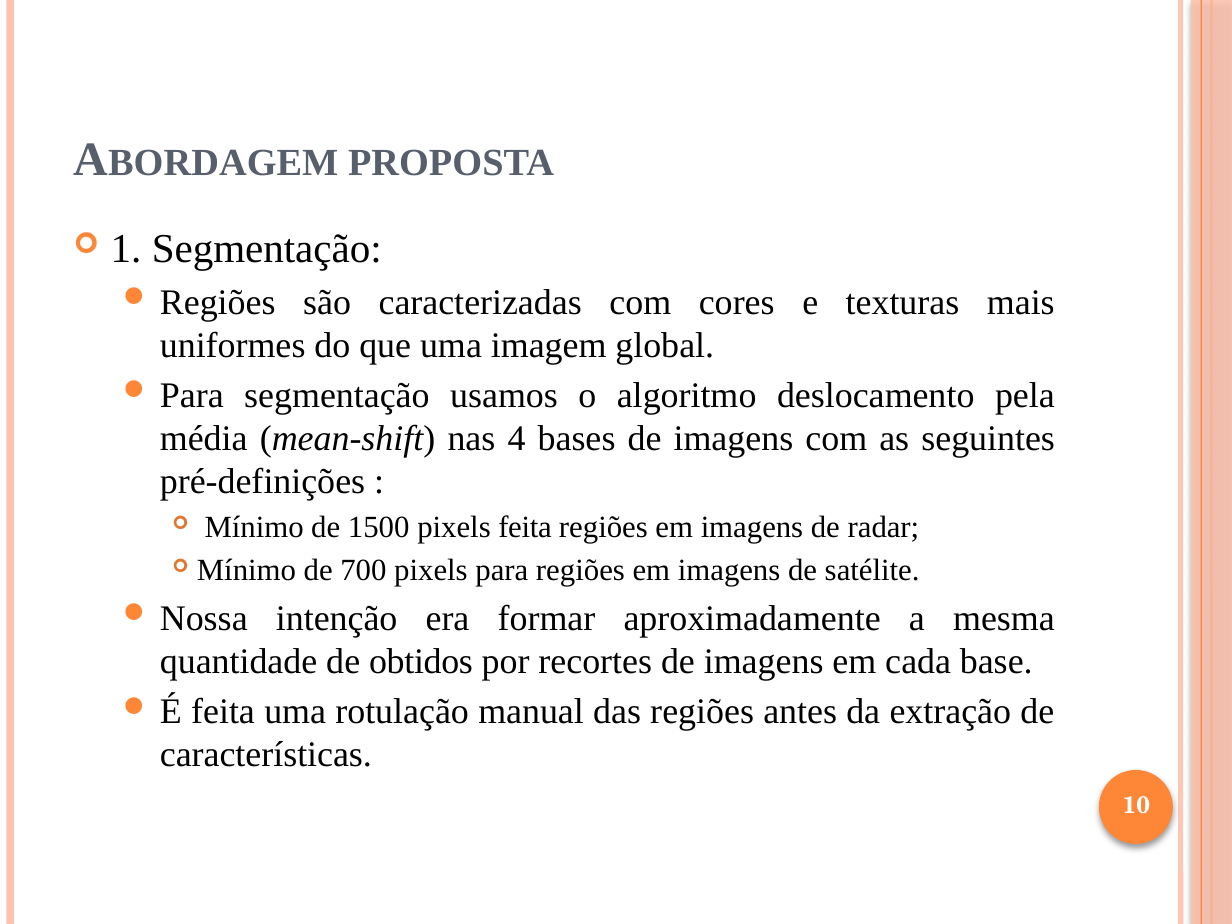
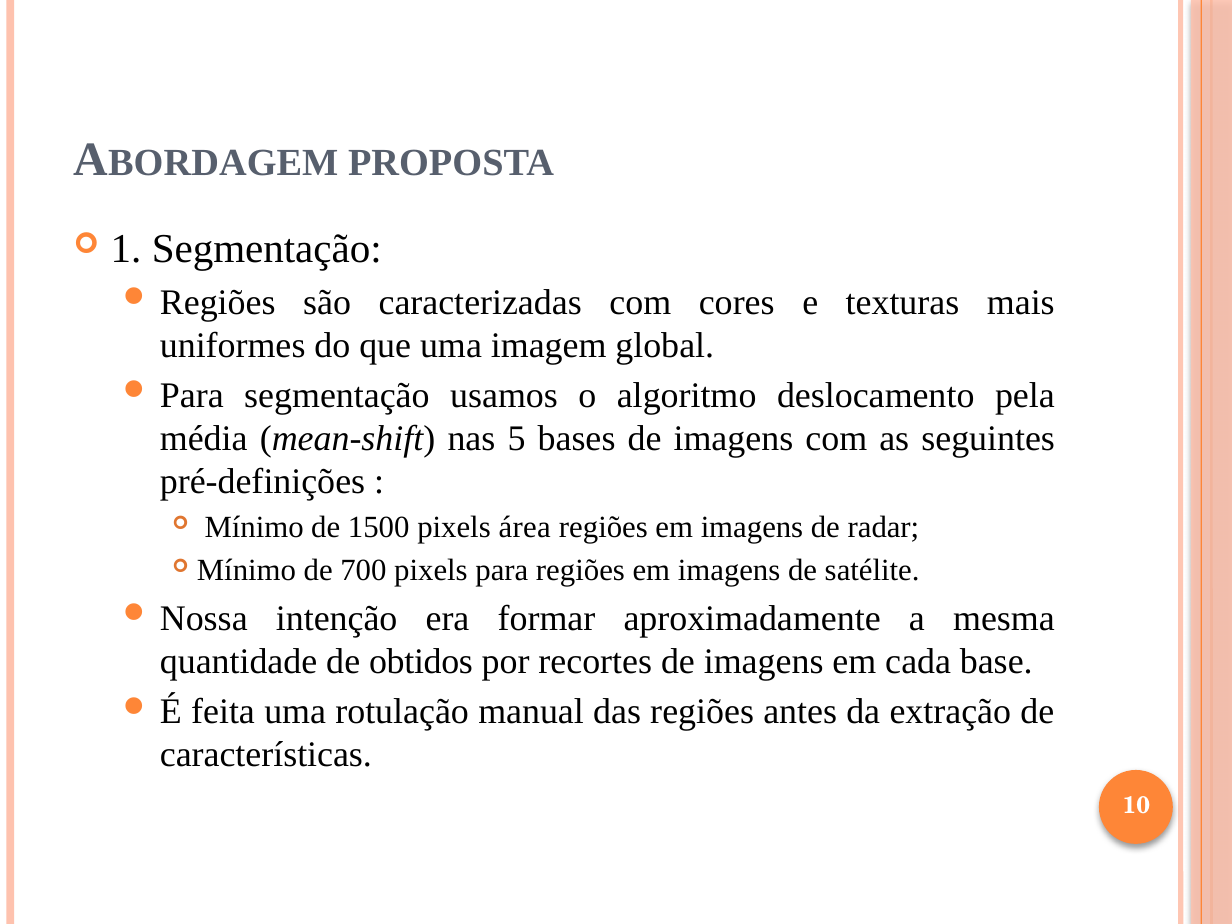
4: 4 -> 5
pixels feita: feita -> área
